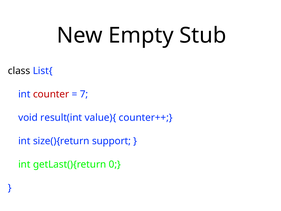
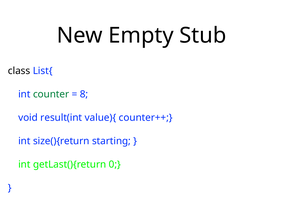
counter colour: red -> green
7: 7 -> 8
support: support -> starting
